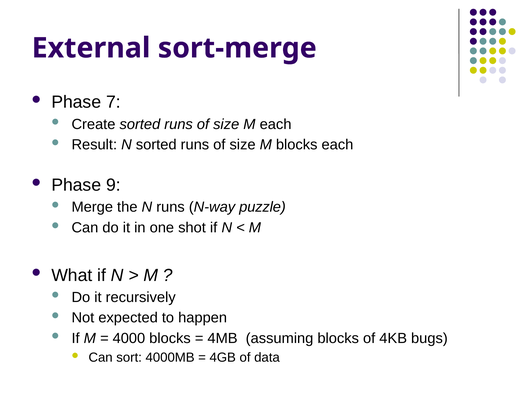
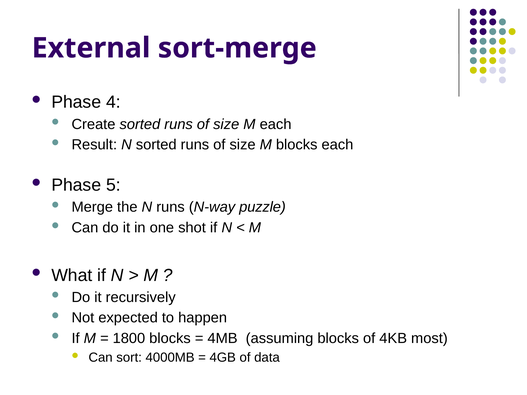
7: 7 -> 4
9: 9 -> 5
4000: 4000 -> 1800
bugs: bugs -> most
